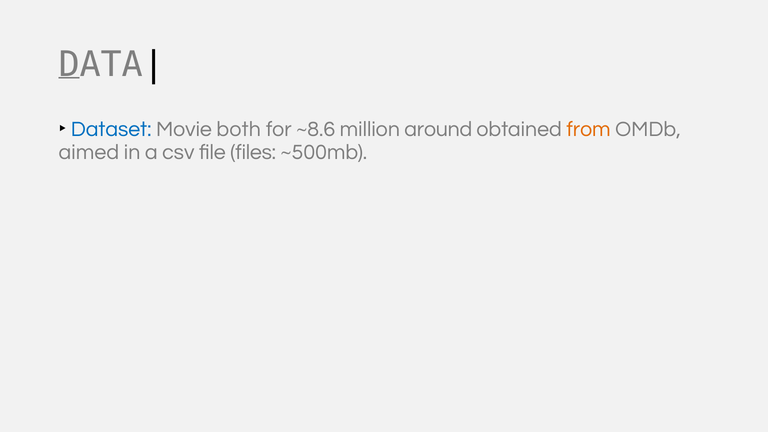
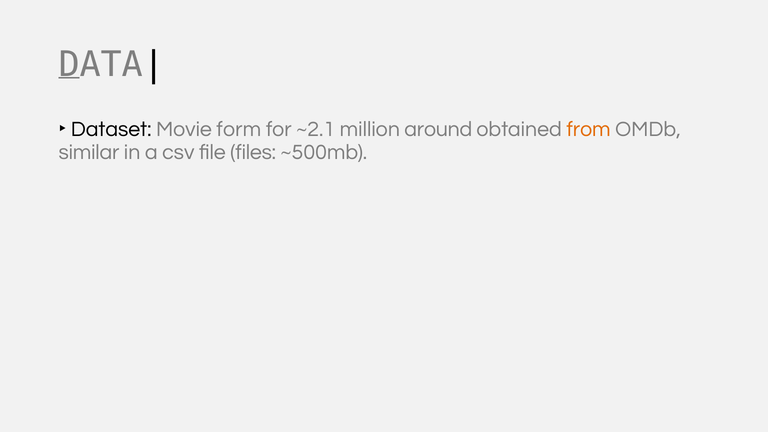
Dataset colour: blue -> black
both: both -> form
~8.6: ~8.6 -> ~2.1
aimed: aimed -> similar
